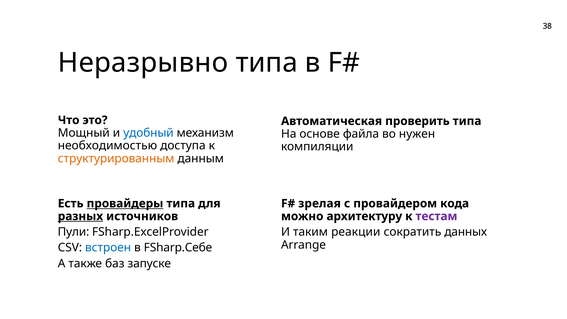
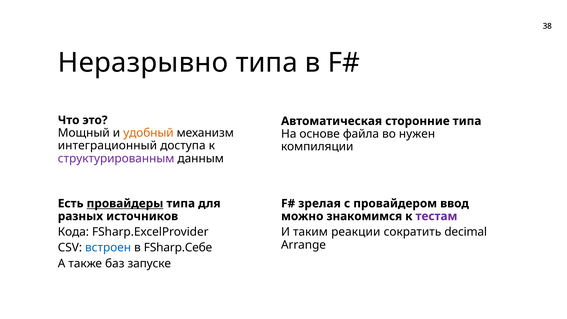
проверить: проверить -> сторонние
удобный colour: blue -> orange
необходимостью: необходимостью -> интеграционный
структурированным colour: orange -> purple
кода: кода -> ввод
разных underline: present -> none
архитектуру: архитектуру -> знакомимся
Пули: Пули -> Кода
данных: данных -> decimal
